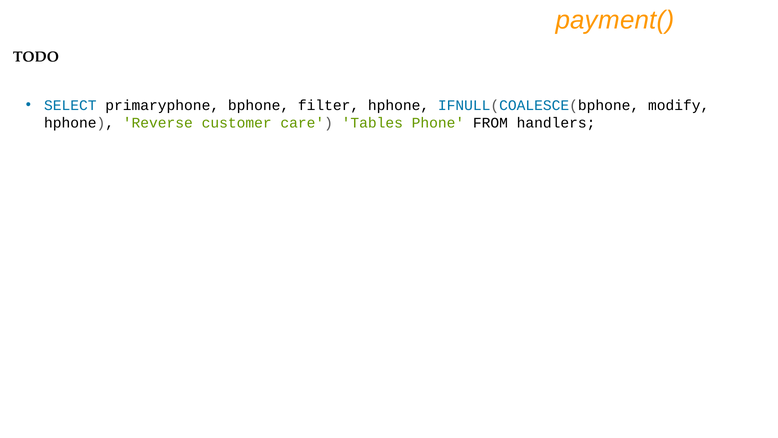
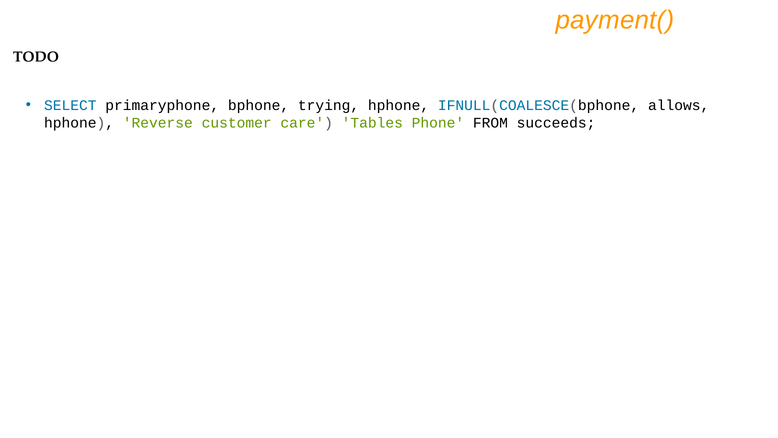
filter: filter -> trying
modify: modify -> allows
handlers: handlers -> succeeds
